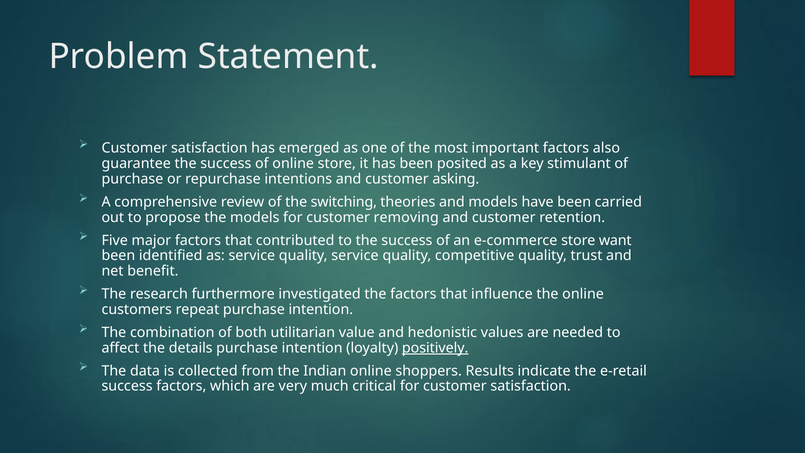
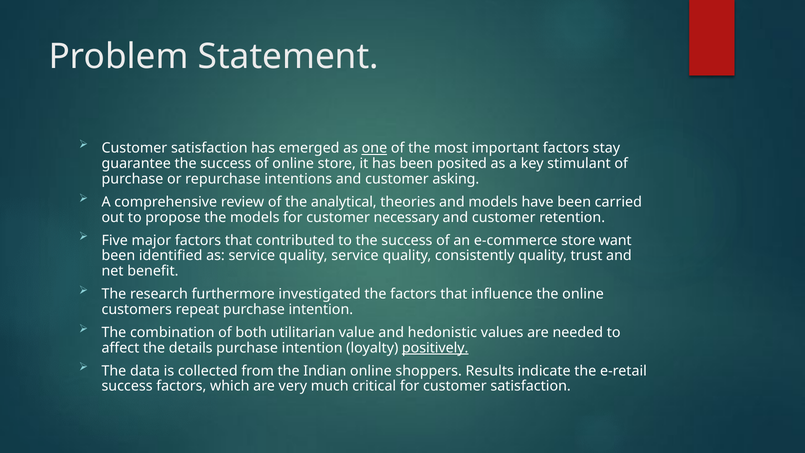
one underline: none -> present
also: also -> stay
switching: switching -> analytical
removing: removing -> necessary
competitive: competitive -> consistently
